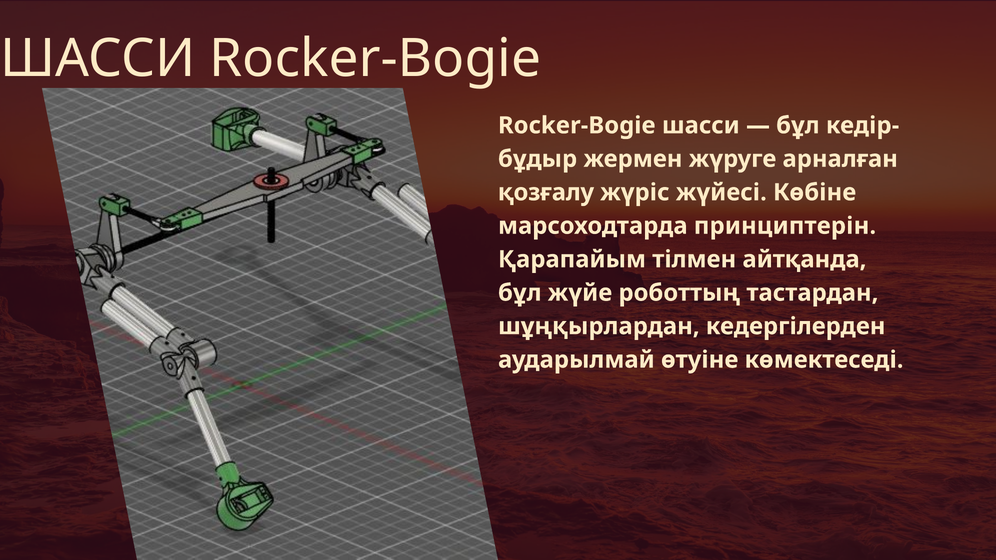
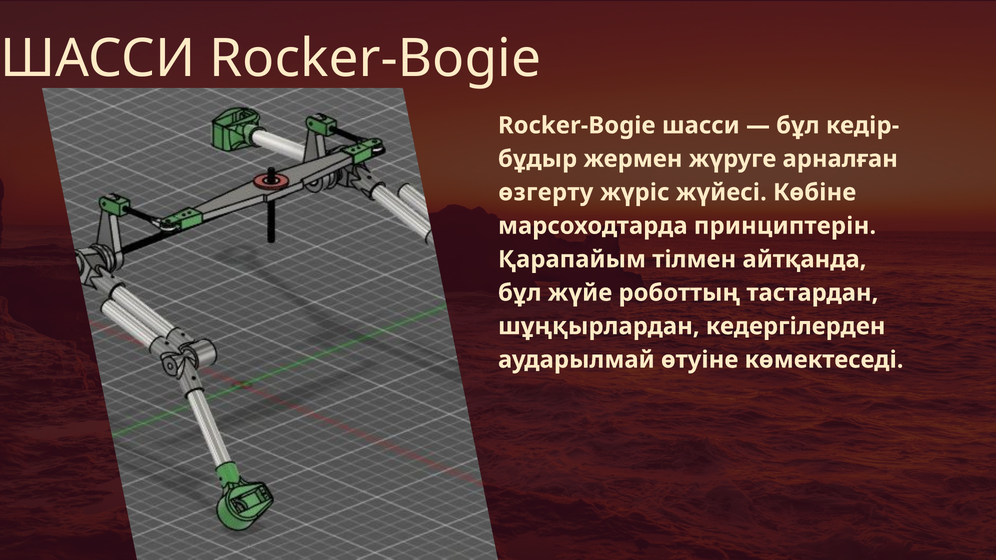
қозғалу: қозғалу -> өзгерту
